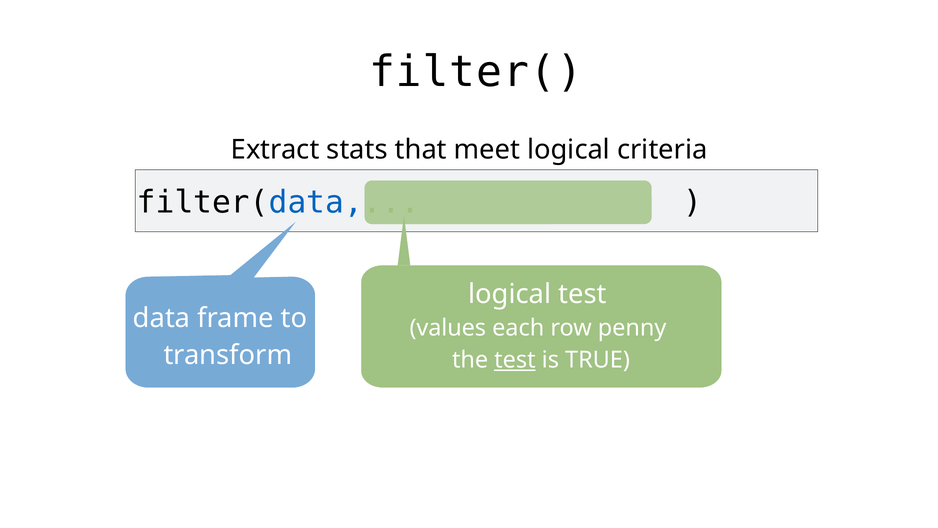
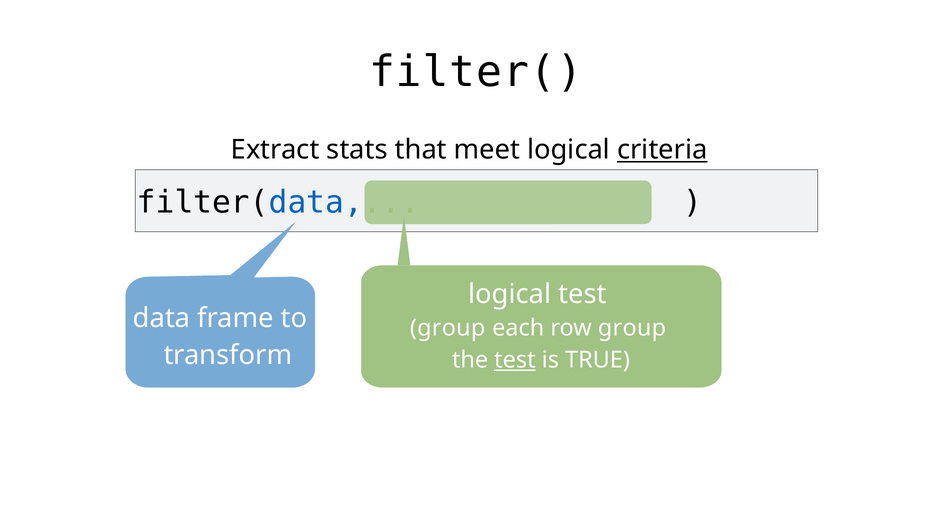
criteria underline: none -> present
values at (448, 328): values -> group
row penny: penny -> group
